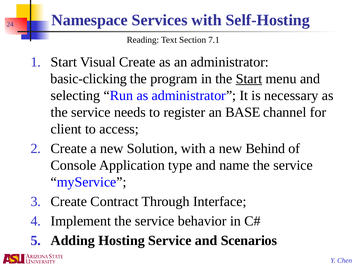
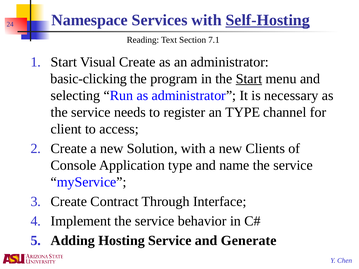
Self-Hosting underline: none -> present
an BASE: BASE -> TYPE
Behind: Behind -> Clients
Scenarios: Scenarios -> Generate
